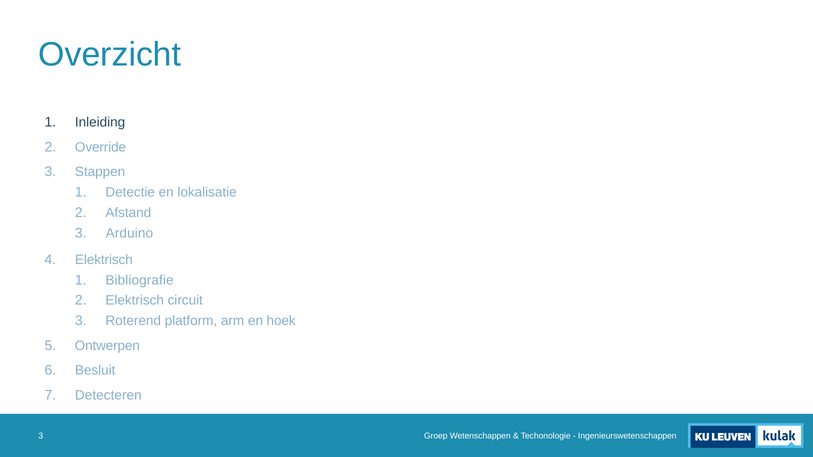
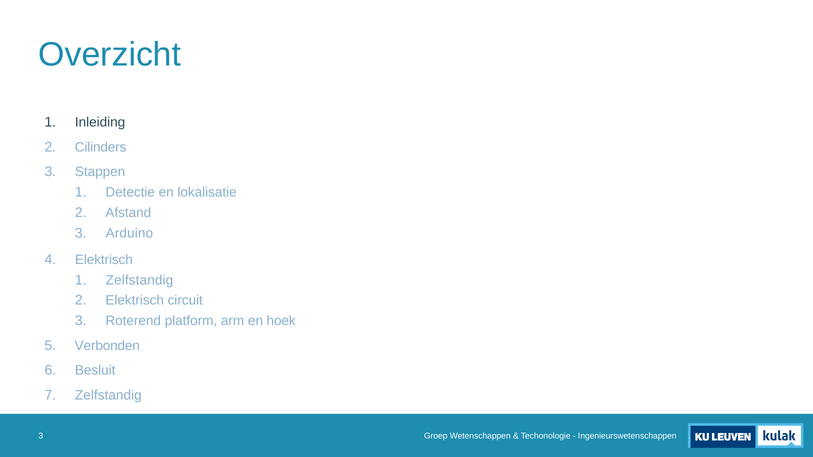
Override: Override -> Cilinders
Bibliografie at (140, 280): Bibliografie -> Zelfstandig
Ontwerpen: Ontwerpen -> Verbonden
Detecteren at (108, 395): Detecteren -> Zelfstandig
